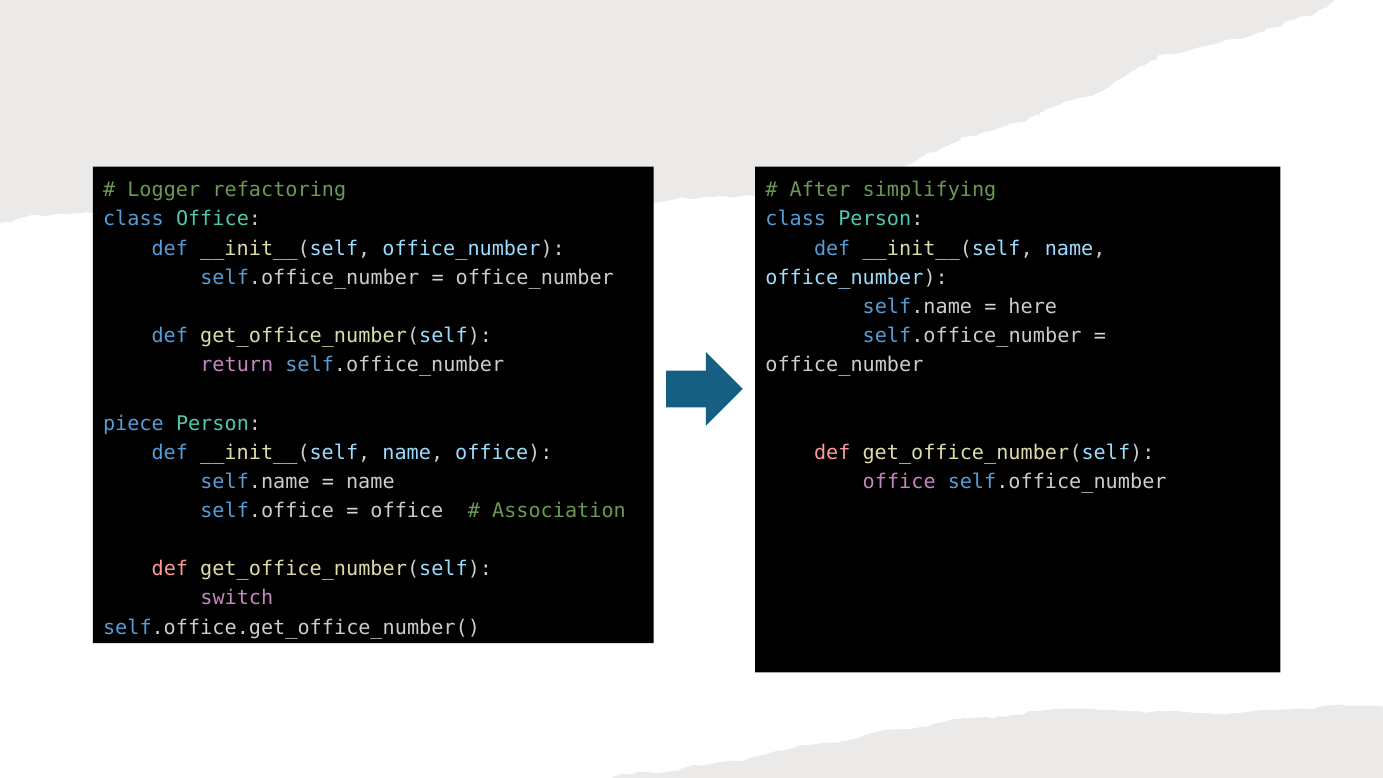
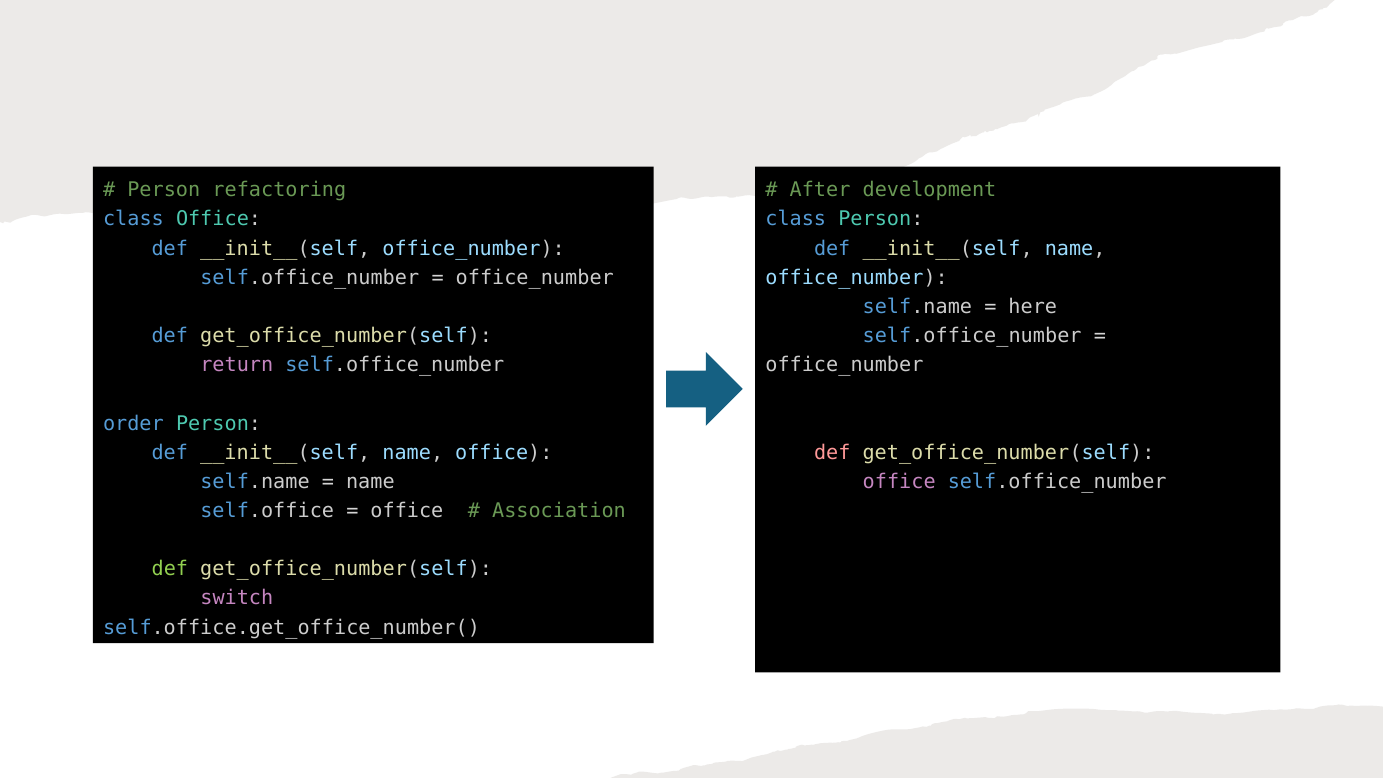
Logger at (164, 190): Logger -> Person
simplifying: simplifying -> development
piece: piece -> order
def at (170, 569) colour: pink -> light green
